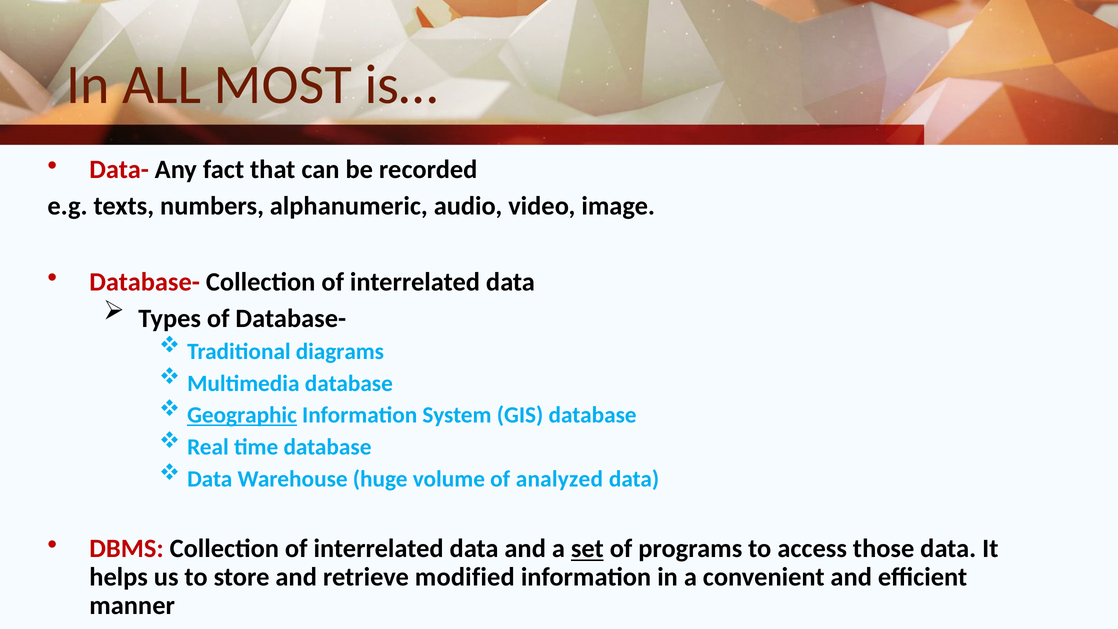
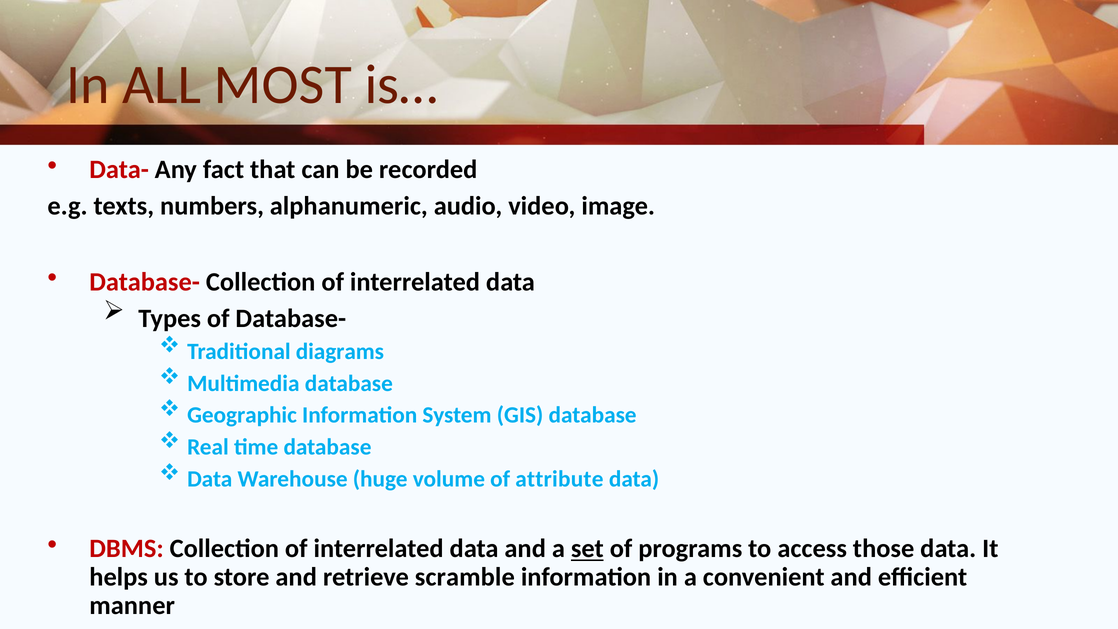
Geographic underline: present -> none
analyzed: analyzed -> attribute
modified: modified -> scramble
